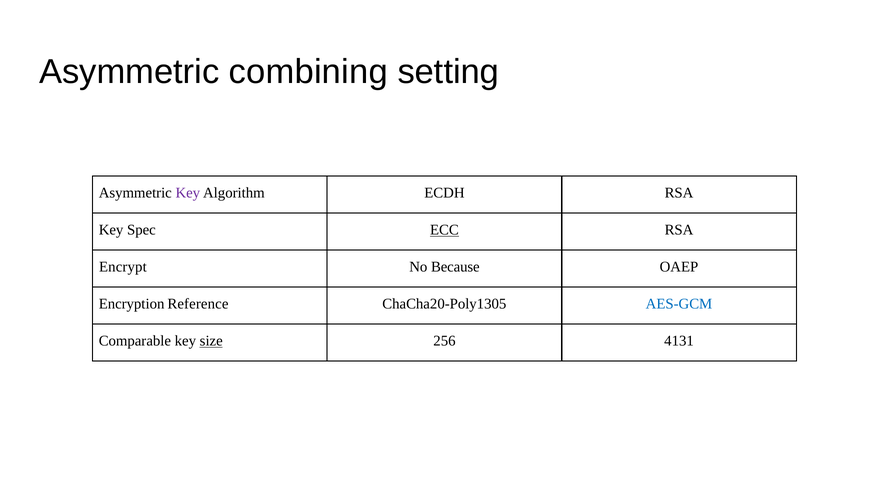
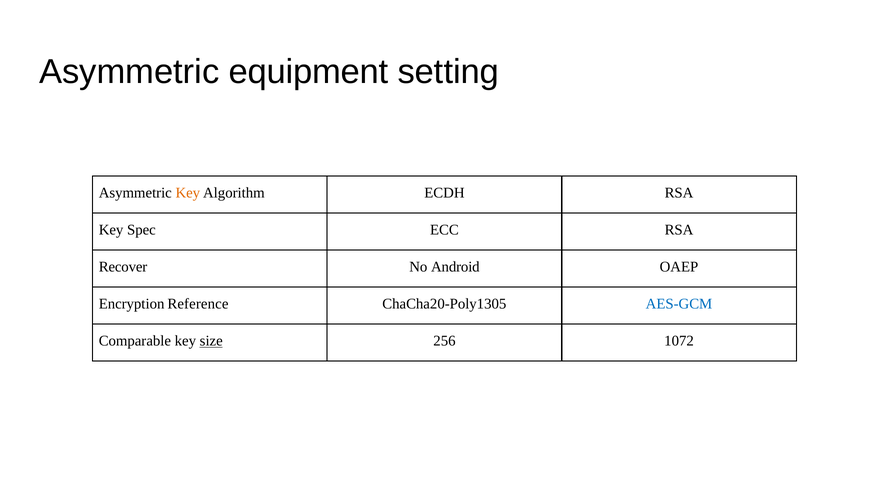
combining: combining -> equipment
Key at (188, 193) colour: purple -> orange
ECC underline: present -> none
Encrypt: Encrypt -> Recover
Because: Because -> Android
4131: 4131 -> 1072
